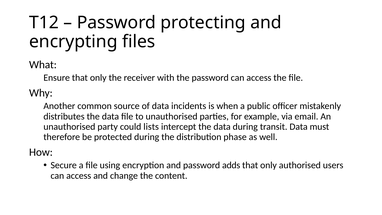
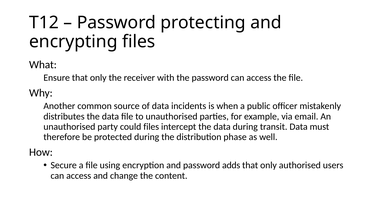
could lists: lists -> files
